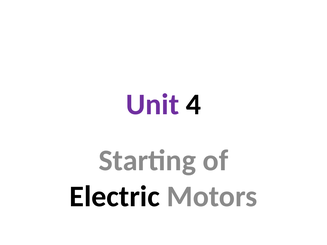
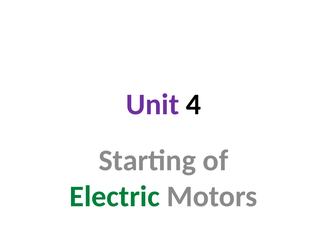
Electric colour: black -> green
